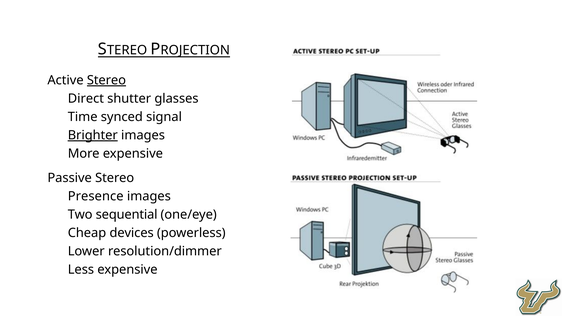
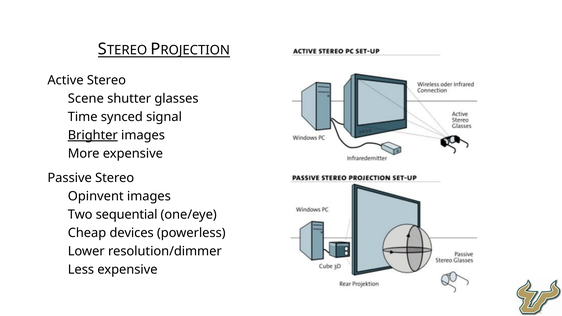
Stereo at (106, 80) underline: present -> none
Direct: Direct -> Scene
Presence: Presence -> Opinvent
